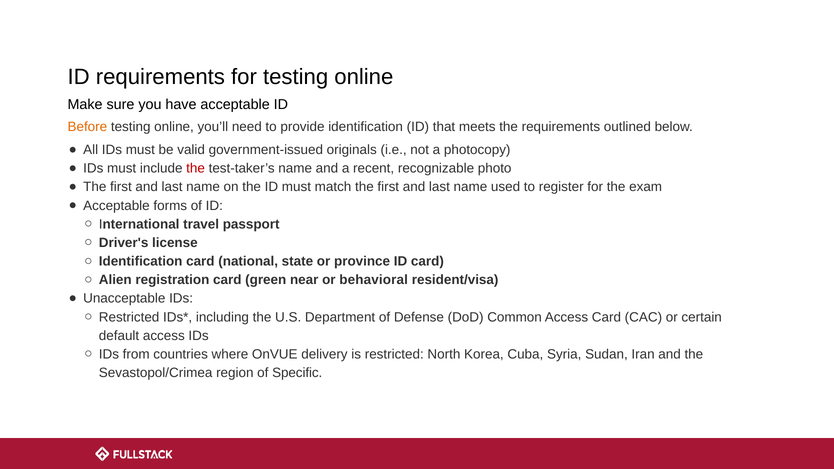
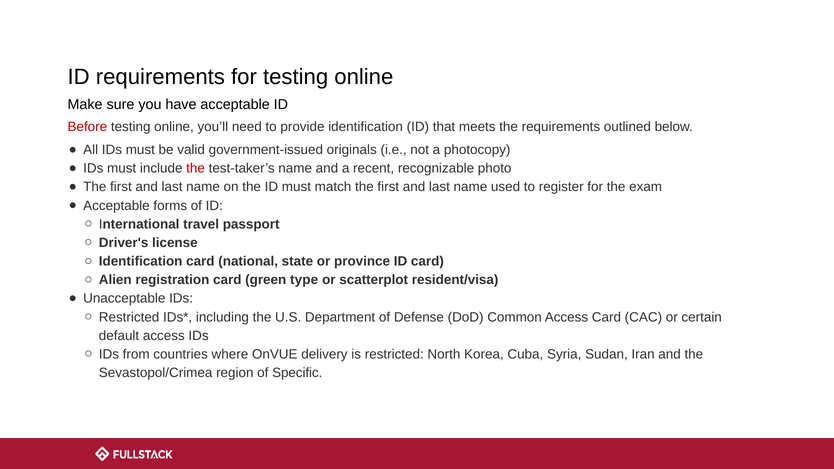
Before colour: orange -> red
near: near -> type
behavioral: behavioral -> scatterplot
